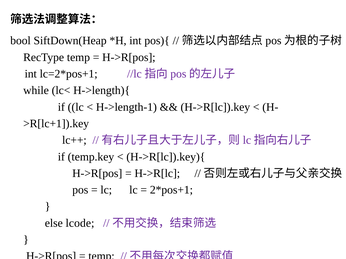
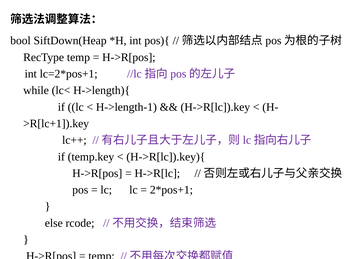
lcode: lcode -> rcode
